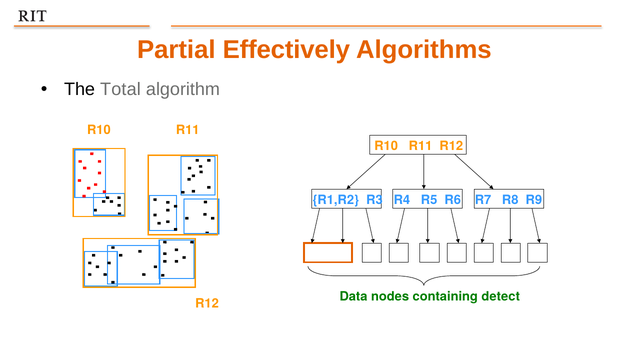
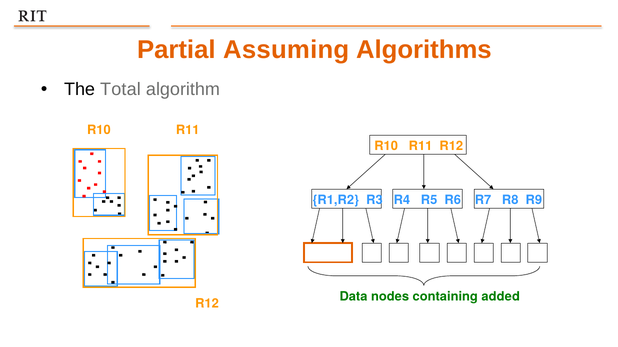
Effectively: Effectively -> Assuming
detect: detect -> added
